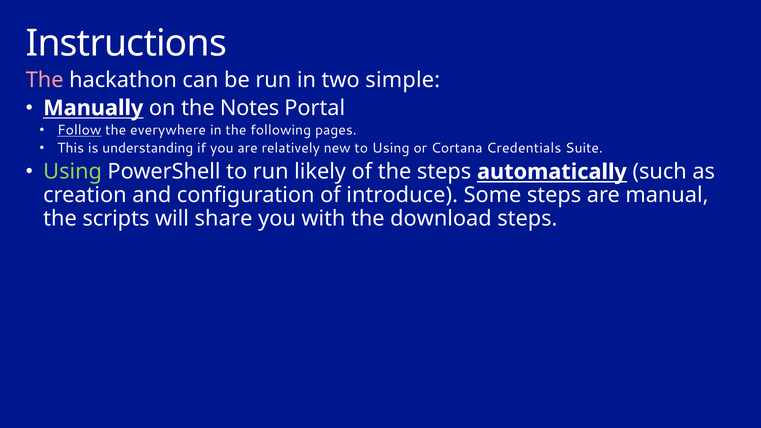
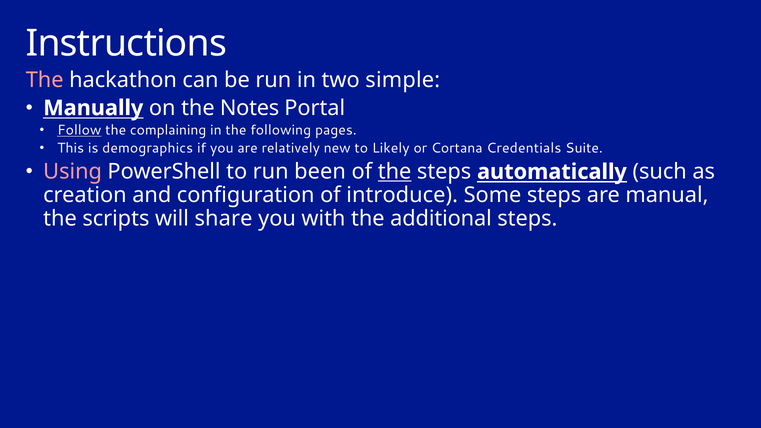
everywhere: everywhere -> complaining
understanding: understanding -> demographics
to Using: Using -> Likely
Using at (73, 172) colour: light green -> pink
likely: likely -> been
the at (395, 172) underline: none -> present
download: download -> additional
